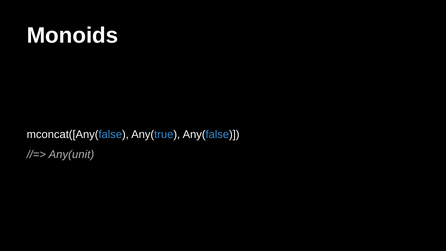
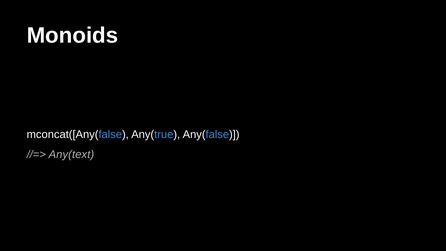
Any(unit: Any(unit -> Any(text
